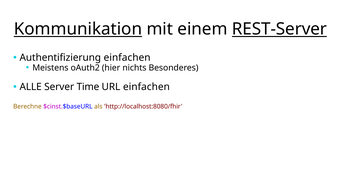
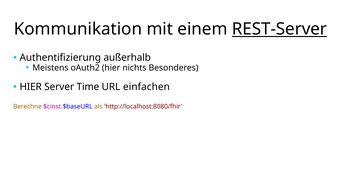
Kommunikation underline: present -> none
Authentifizierung einfachen: einfachen -> außerhalb
ALLE at (31, 87): ALLE -> HIER
